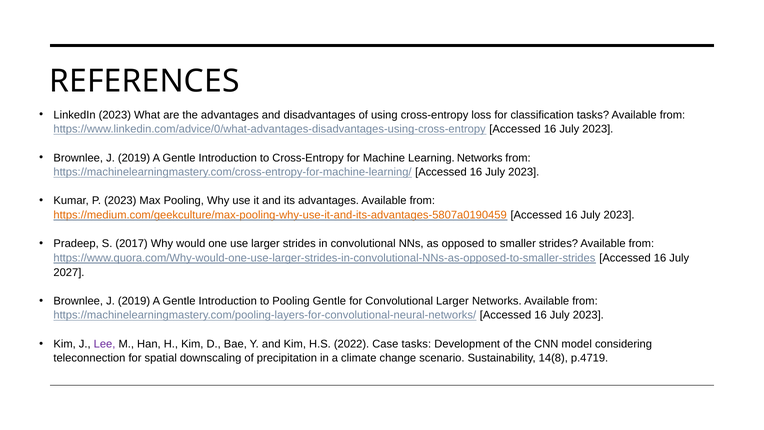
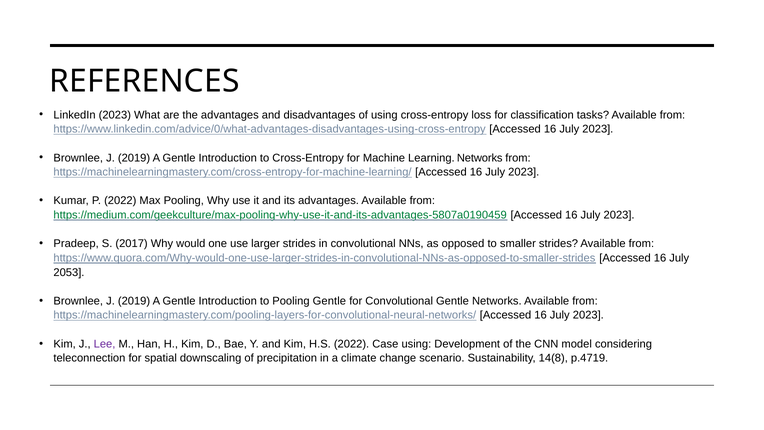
P 2023: 2023 -> 2022
https://medium.com/geekculture/max-pooling-why-use-it-and-its-advantages-5807a0190459 colour: orange -> green
2027: 2027 -> 2053
Convolutional Larger: Larger -> Gentle
Case tasks: tasks -> using
